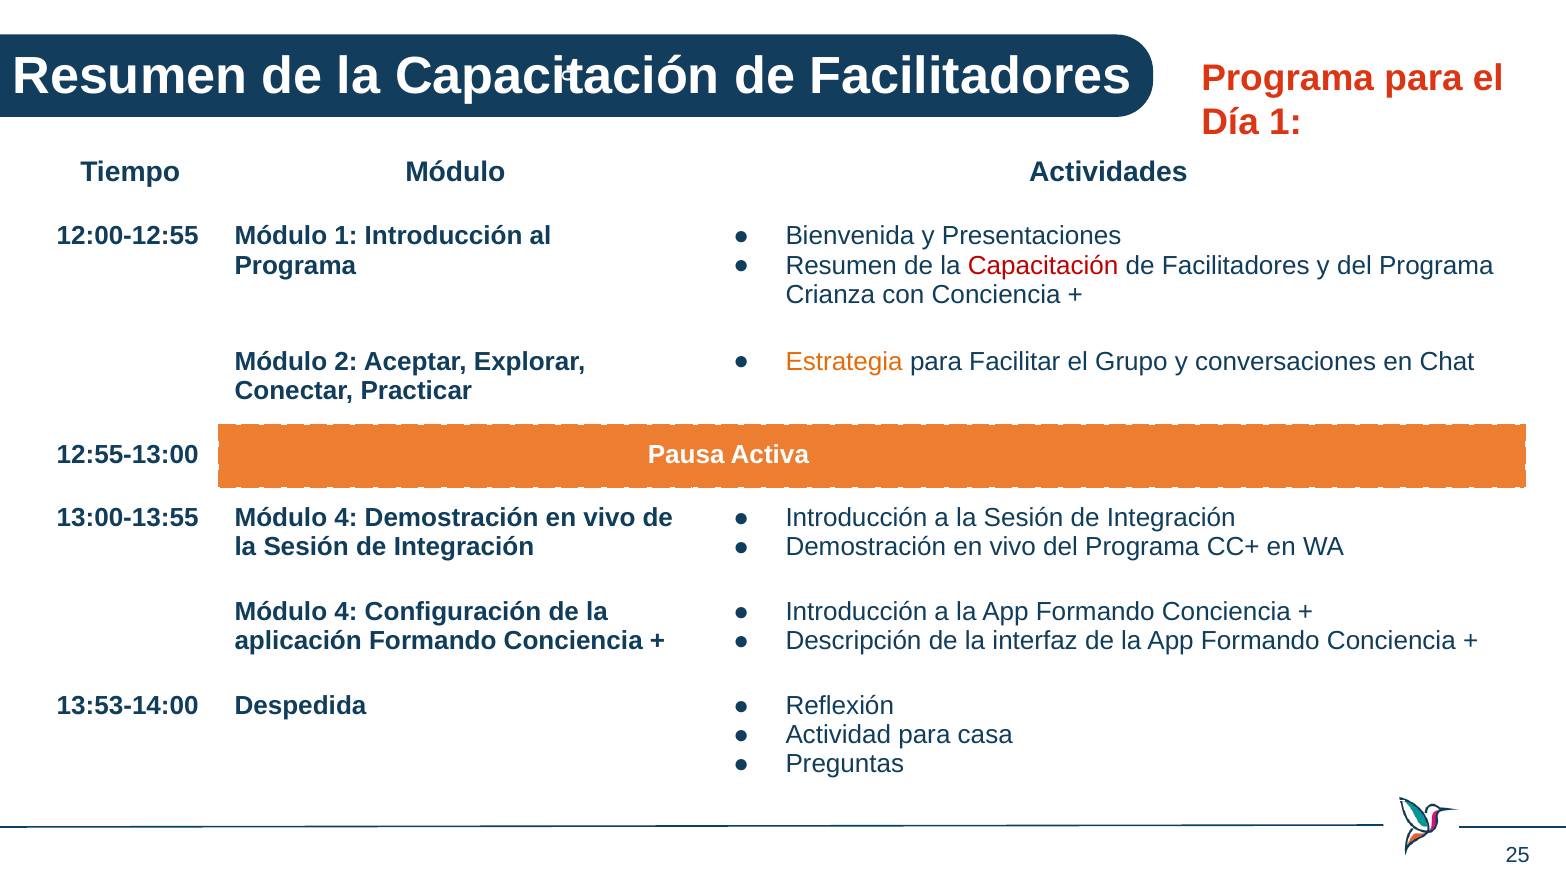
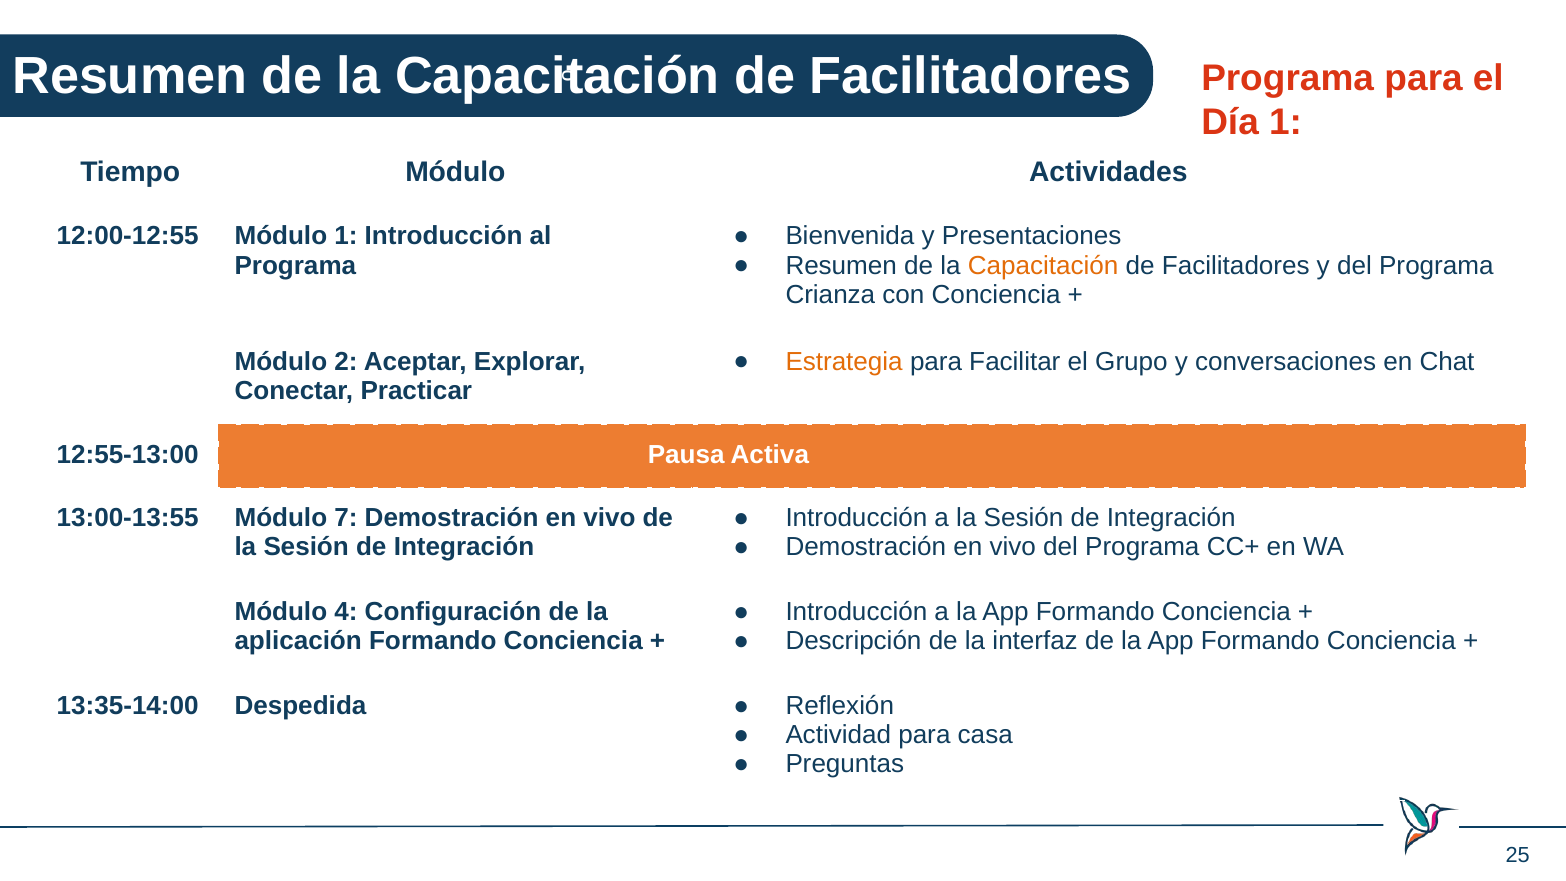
Capacitación at (1043, 265) colour: red -> orange
13:00-13:55 Módulo 4: 4 -> 7
13:53-14:00: 13:53-14:00 -> 13:35-14:00
